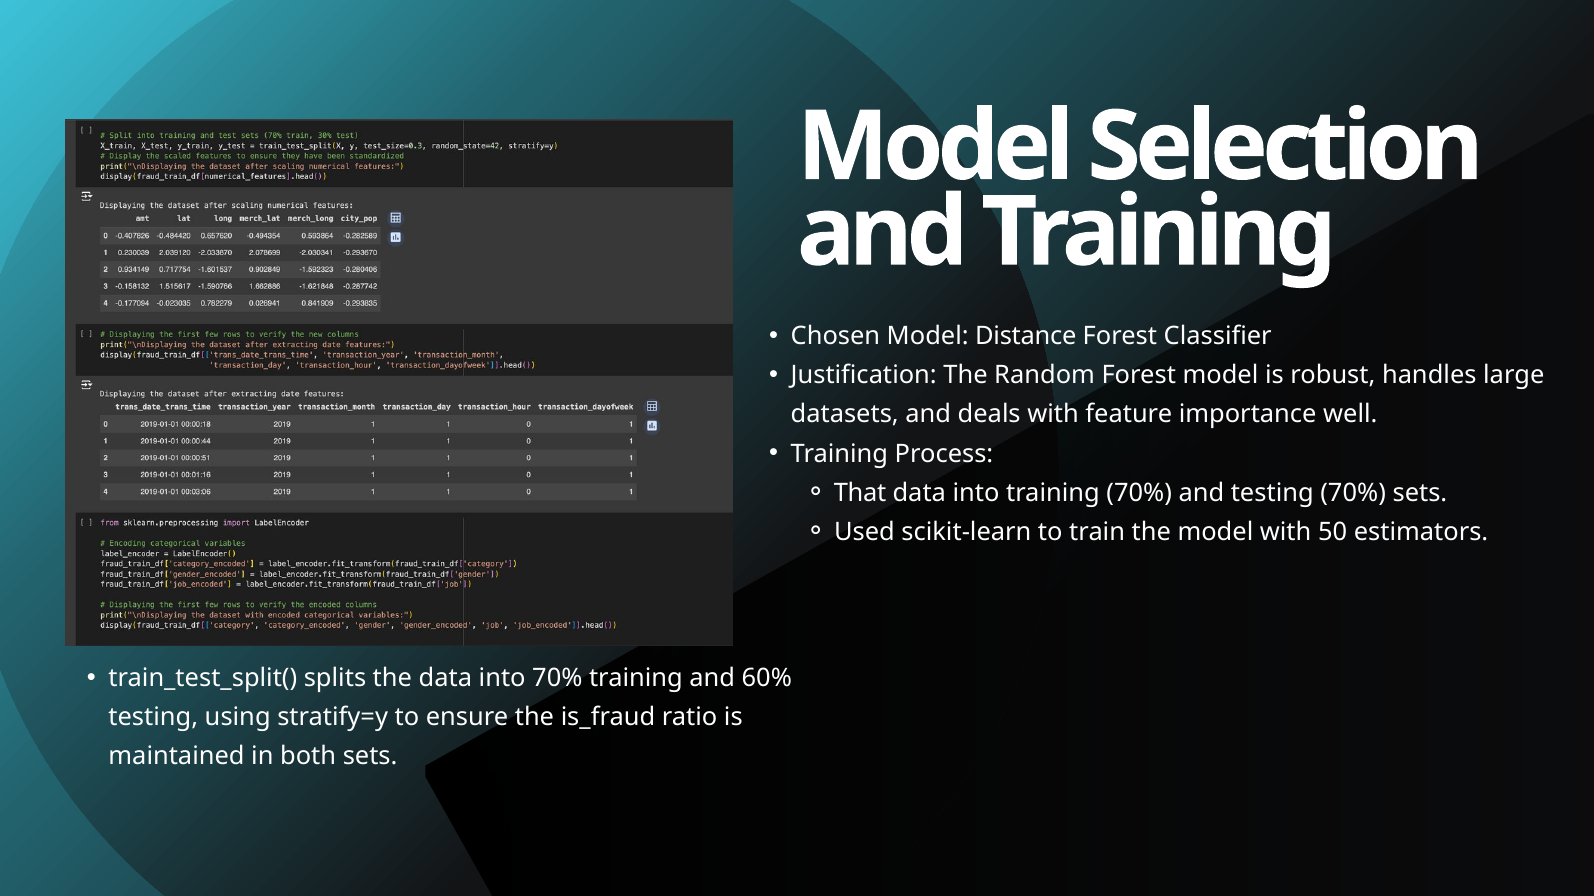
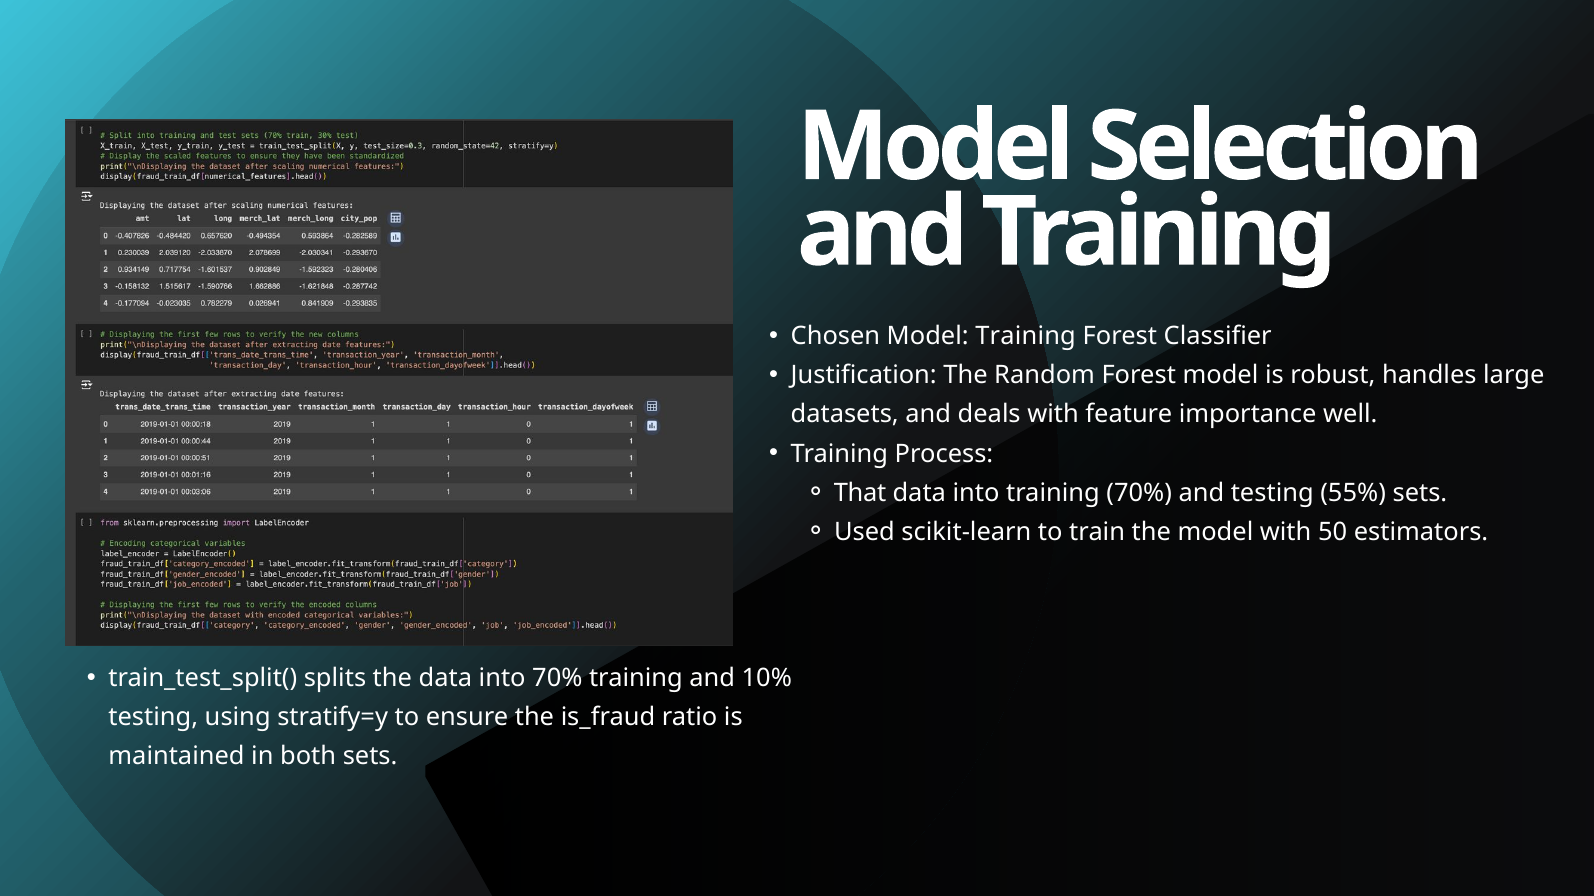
Model Distance: Distance -> Training
testing 70%: 70% -> 55%
60%: 60% -> 10%
